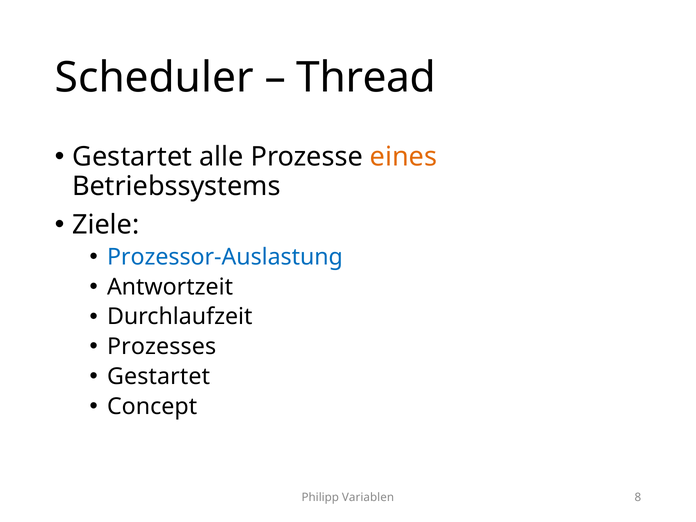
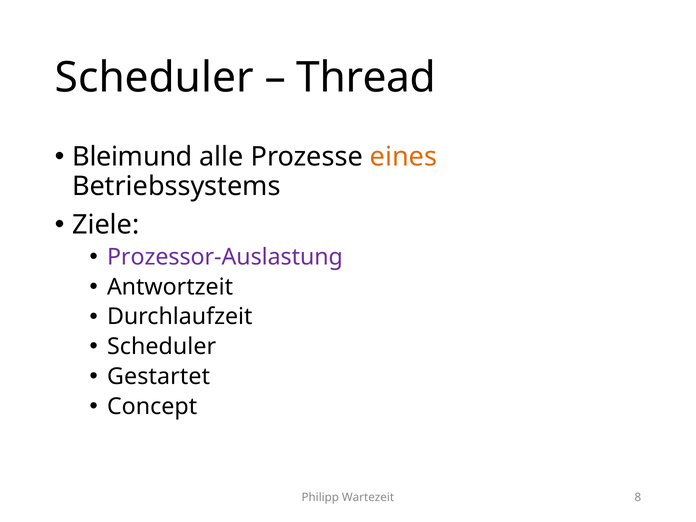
Gestartet at (132, 157): Gestartet -> Bleimund
Prozessor-Auslastung colour: blue -> purple
Prozesses at (162, 347): Prozesses -> Scheduler
Variablen: Variablen -> Wartezeit
